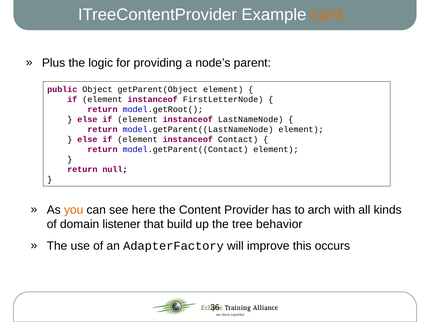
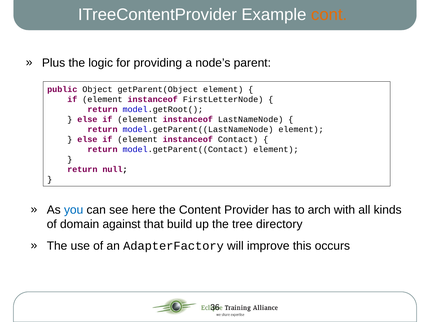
you colour: orange -> blue
listener: listener -> against
behavior: behavior -> directory
